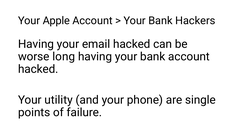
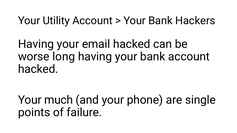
Apple: Apple -> Utility
utility: utility -> much
